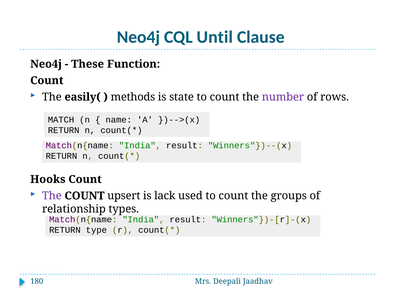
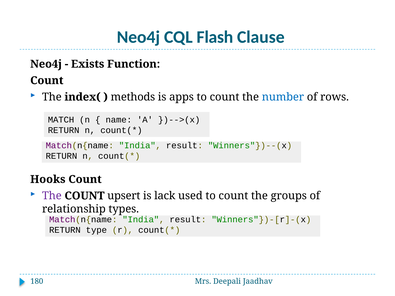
Until: Until -> Flash
These: These -> Exists
easily(: easily( -> index(
state: state -> apps
number colour: purple -> blue
